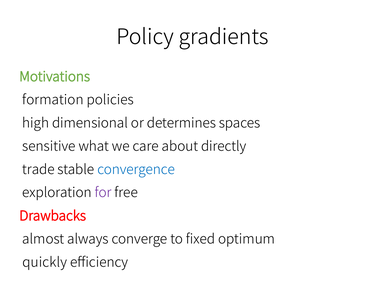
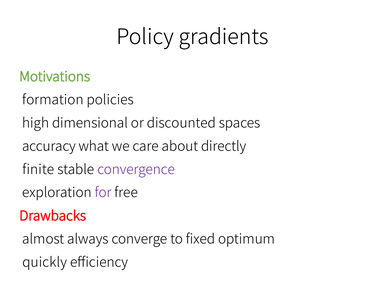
determines: determines -> discounted
sensitive: sensitive -> accuracy
trade: trade -> finite
convergence colour: blue -> purple
